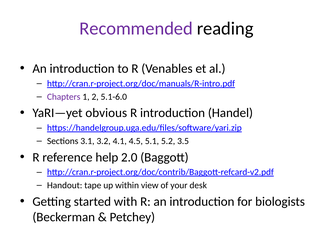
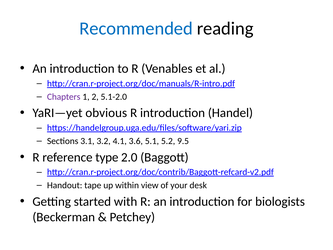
Recommended colour: purple -> blue
5.1-6.0: 5.1-6.0 -> 5.1-2.0
4.5: 4.5 -> 3.6
3.5: 3.5 -> 9.5
help: help -> type
